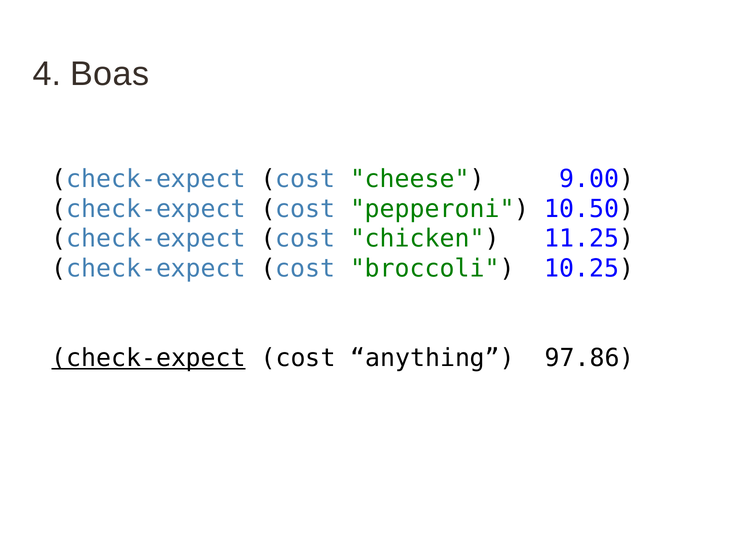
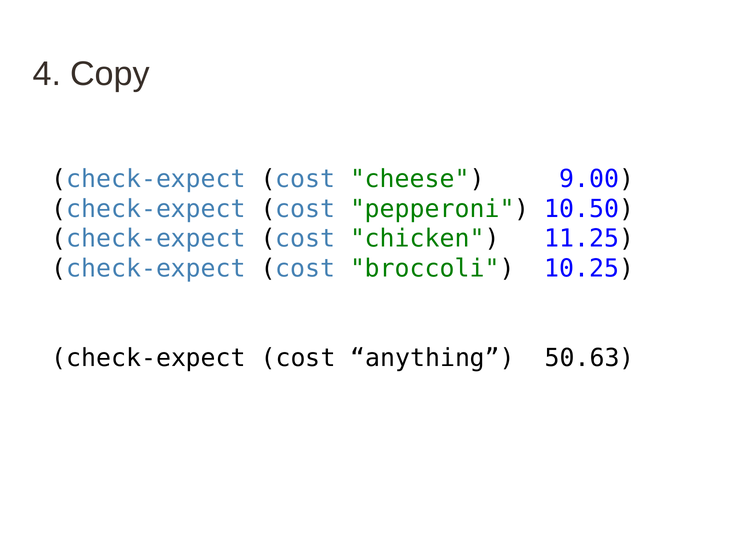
Boas: Boas -> Copy
check-expect at (149, 358) underline: present -> none
97.86: 97.86 -> 50.63
